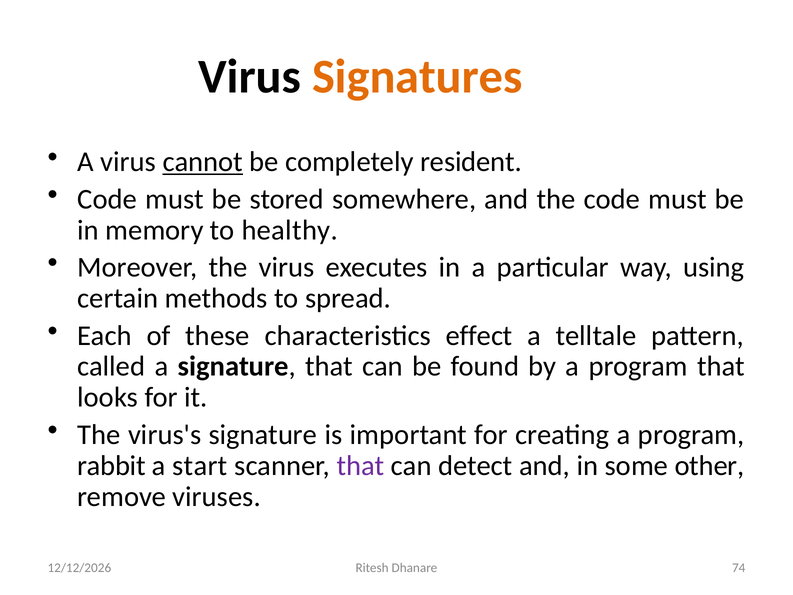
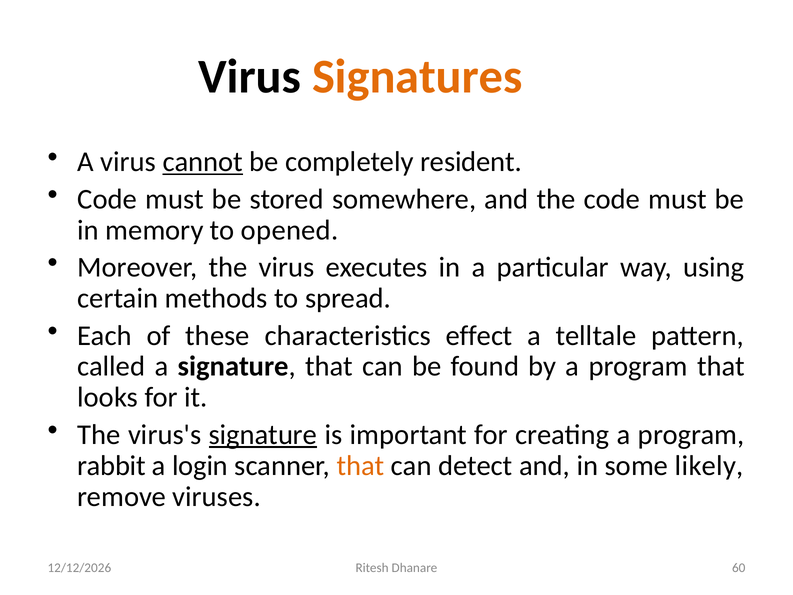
healthy: healthy -> opened
signature at (263, 435) underline: none -> present
start: start -> login
that at (361, 465) colour: purple -> orange
other: other -> likely
74: 74 -> 60
